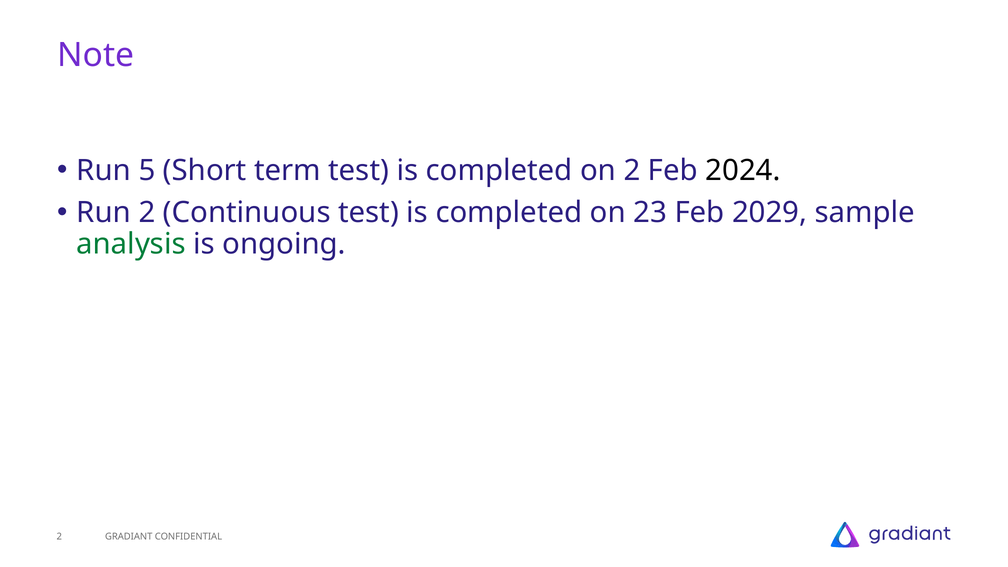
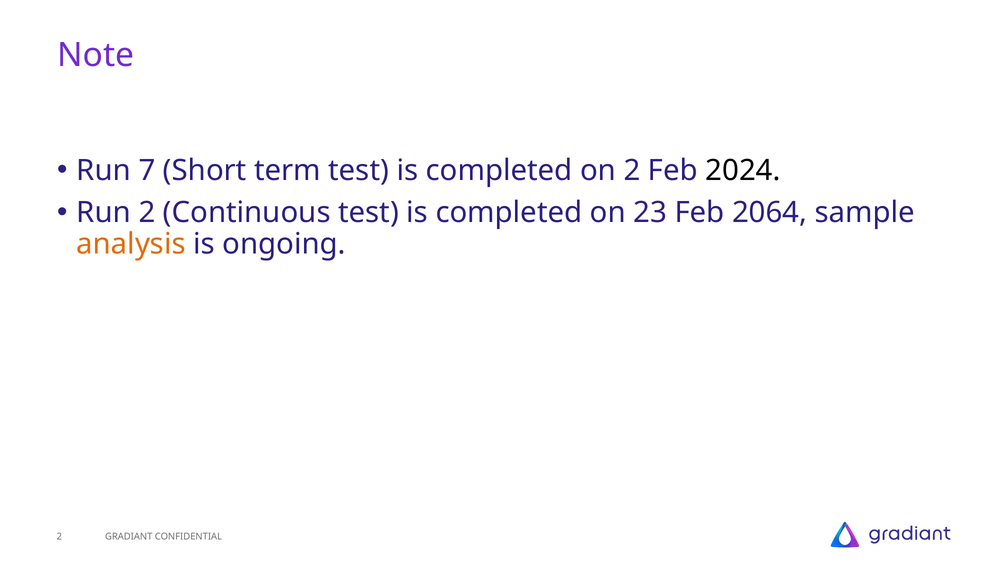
5: 5 -> 7
2029: 2029 -> 2064
analysis colour: green -> orange
